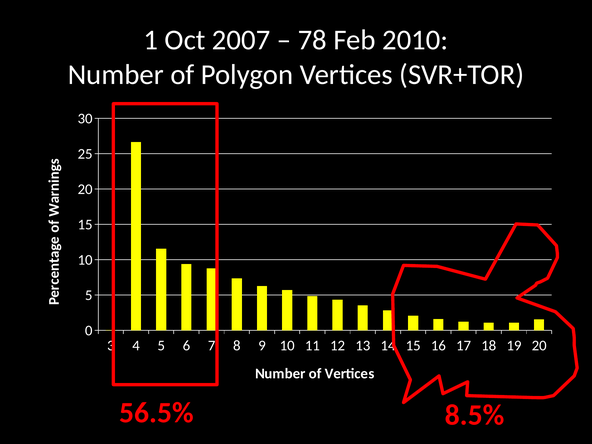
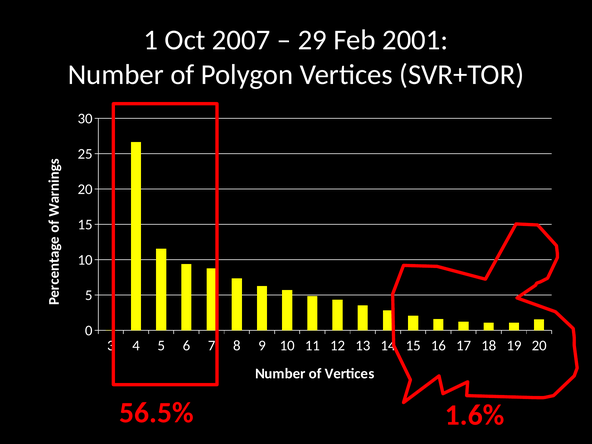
78: 78 -> 29
2010: 2010 -> 2001
8.5%: 8.5% -> 1.6%
